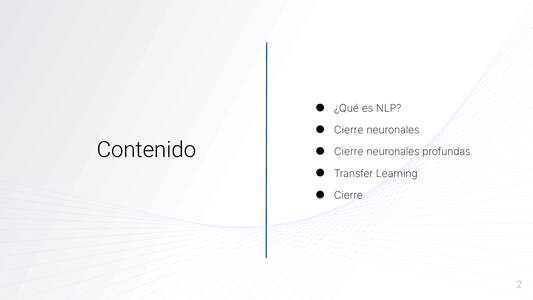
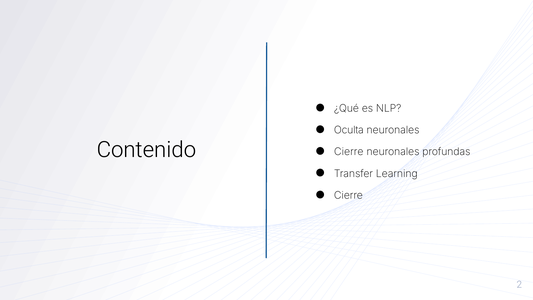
Cierre at (349, 130): Cierre -> Oculta
